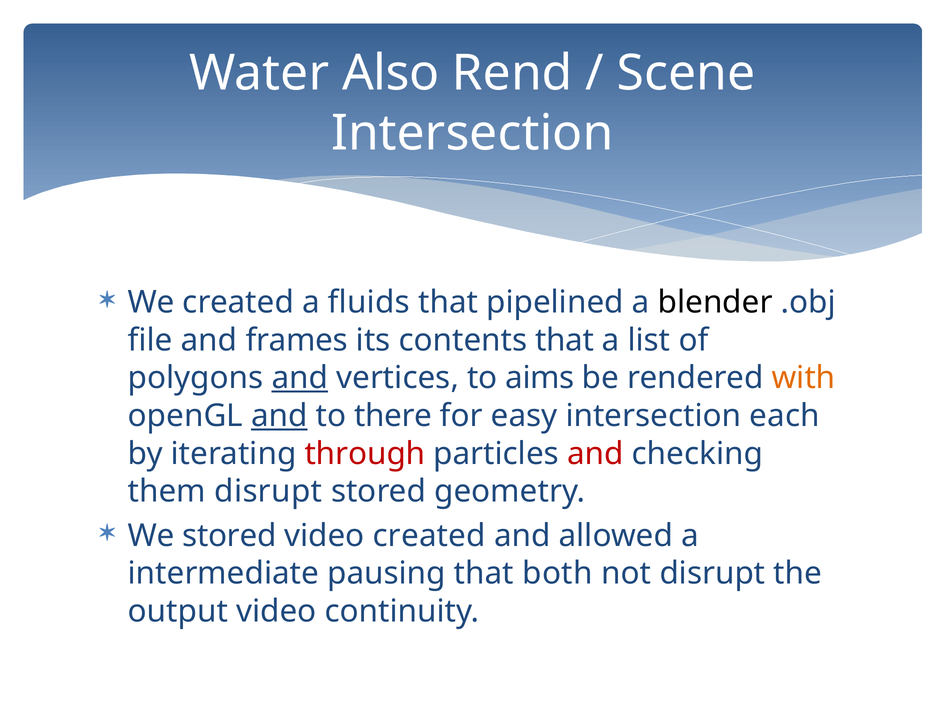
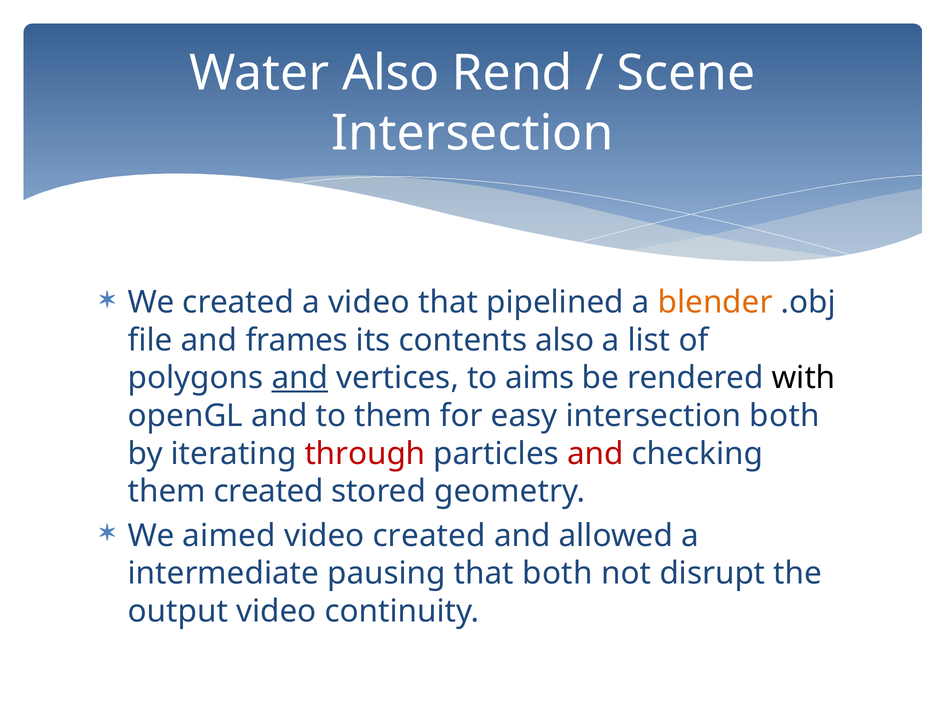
a fluids: fluids -> video
blender colour: black -> orange
contents that: that -> also
with colour: orange -> black
and at (279, 416) underline: present -> none
to there: there -> them
intersection each: each -> both
them disrupt: disrupt -> created
We stored: stored -> aimed
